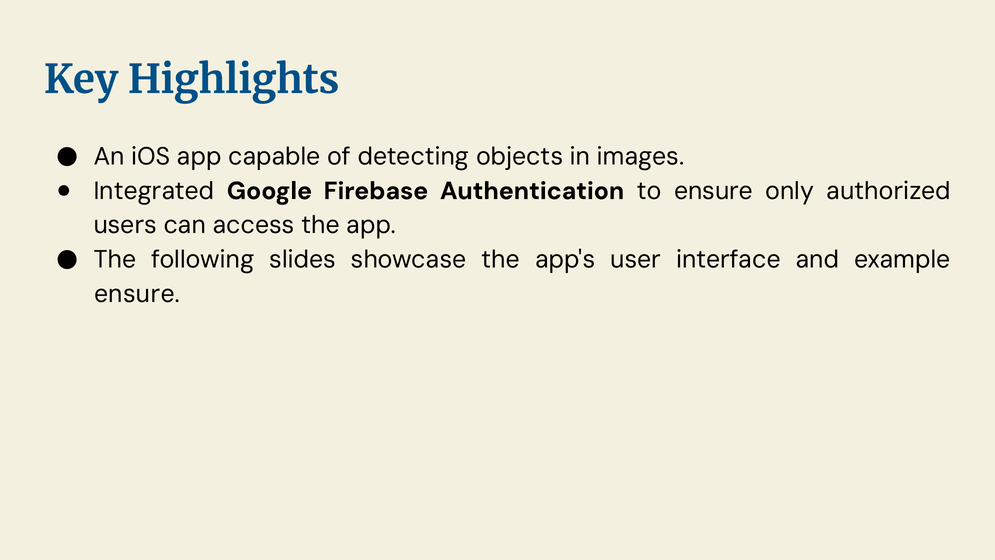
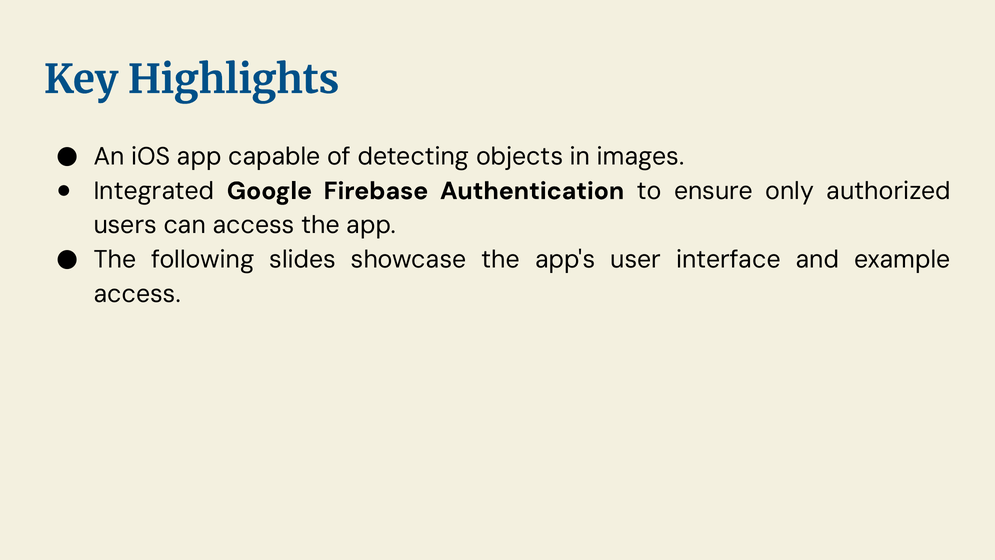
ensure at (137, 294): ensure -> access
